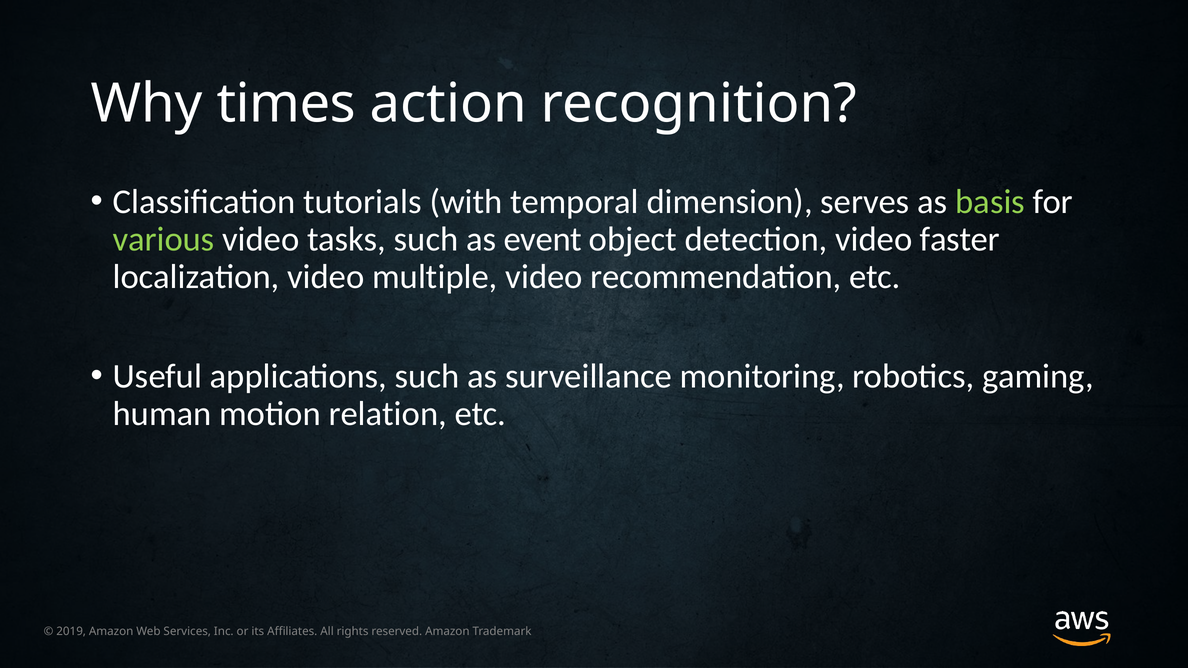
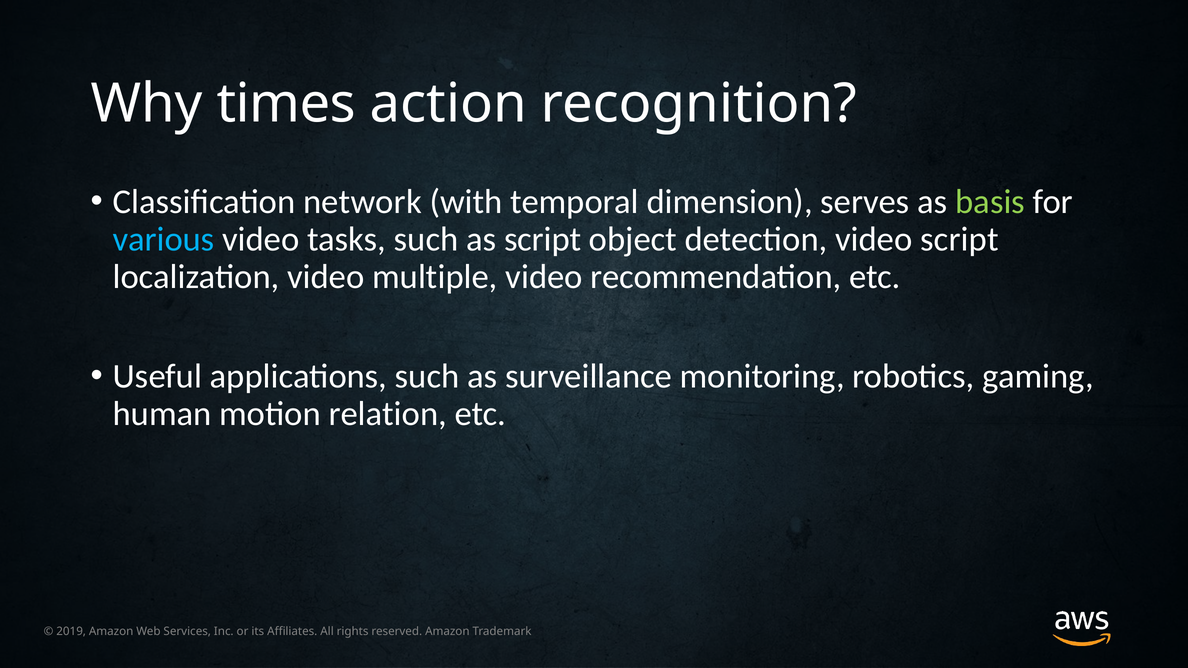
tutorials: tutorials -> network
various colour: light green -> light blue
as event: event -> script
video faster: faster -> script
